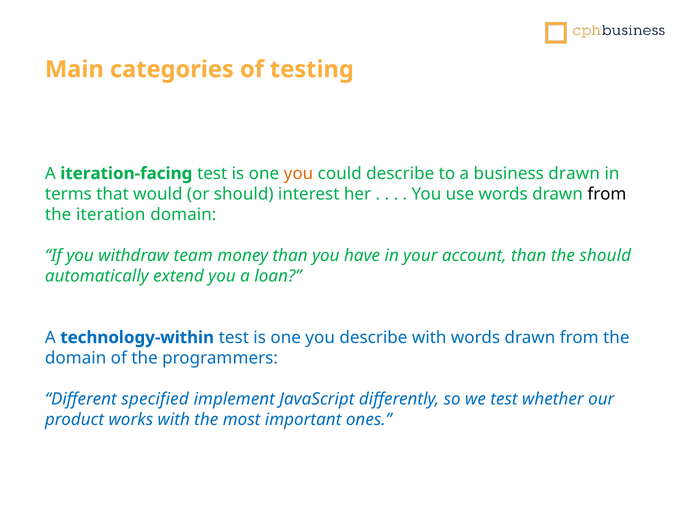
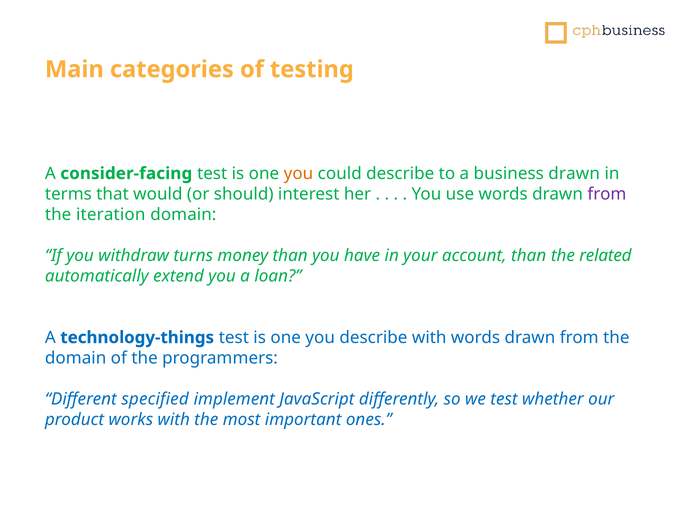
iteration-facing: iteration-facing -> consider-facing
from at (607, 194) colour: black -> purple
team: team -> turns
the should: should -> related
technology-within: technology-within -> technology-things
